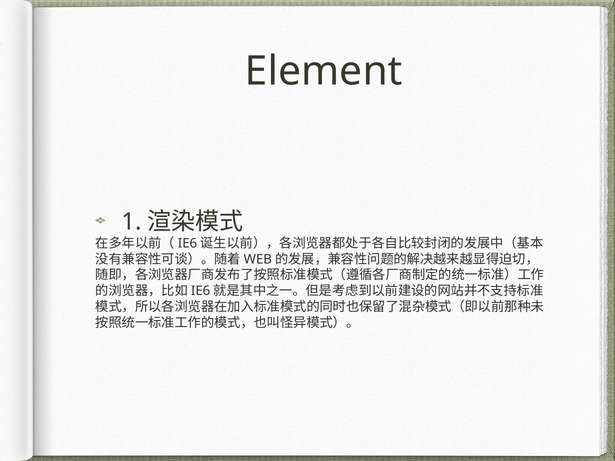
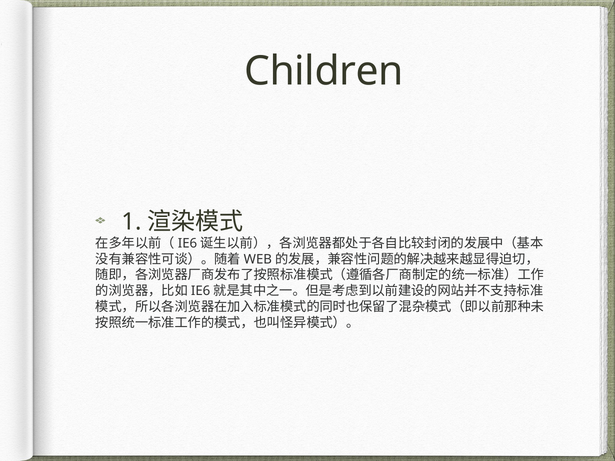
Element: Element -> Children
